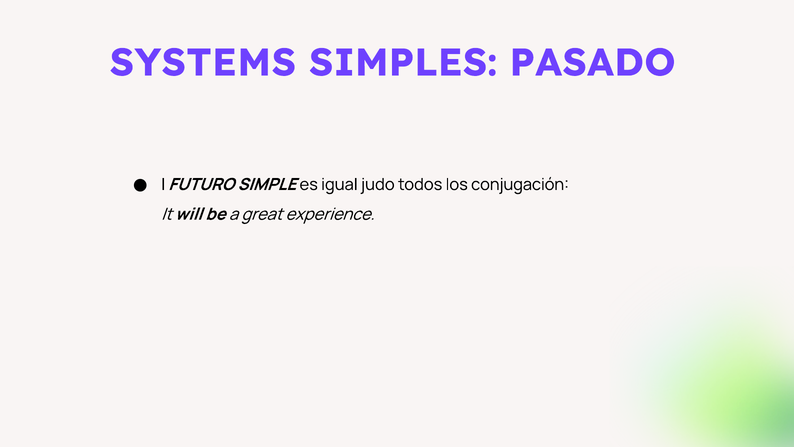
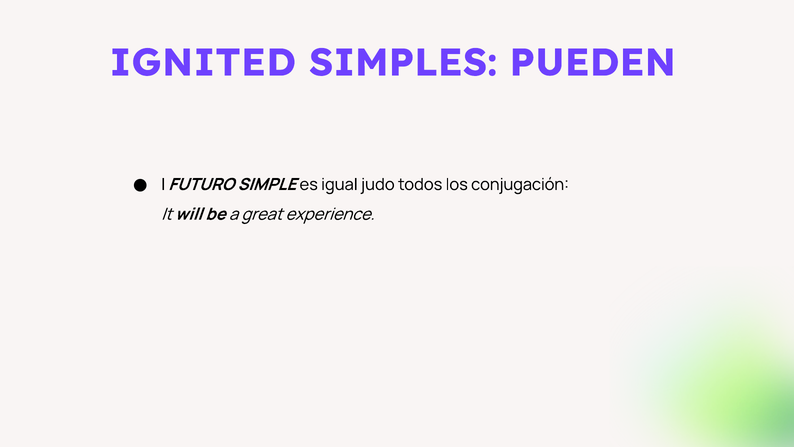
SYSTEMS: SYSTEMS -> IGNITED
PASADO: PASADO -> PUEDEN
